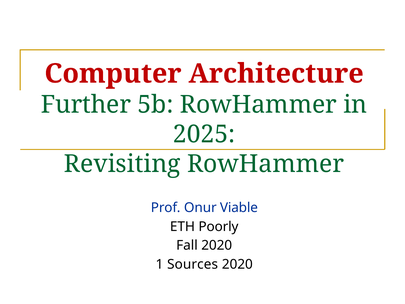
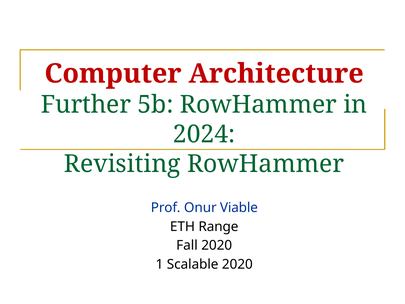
2025: 2025 -> 2024
Poorly: Poorly -> Range
Sources: Sources -> Scalable
